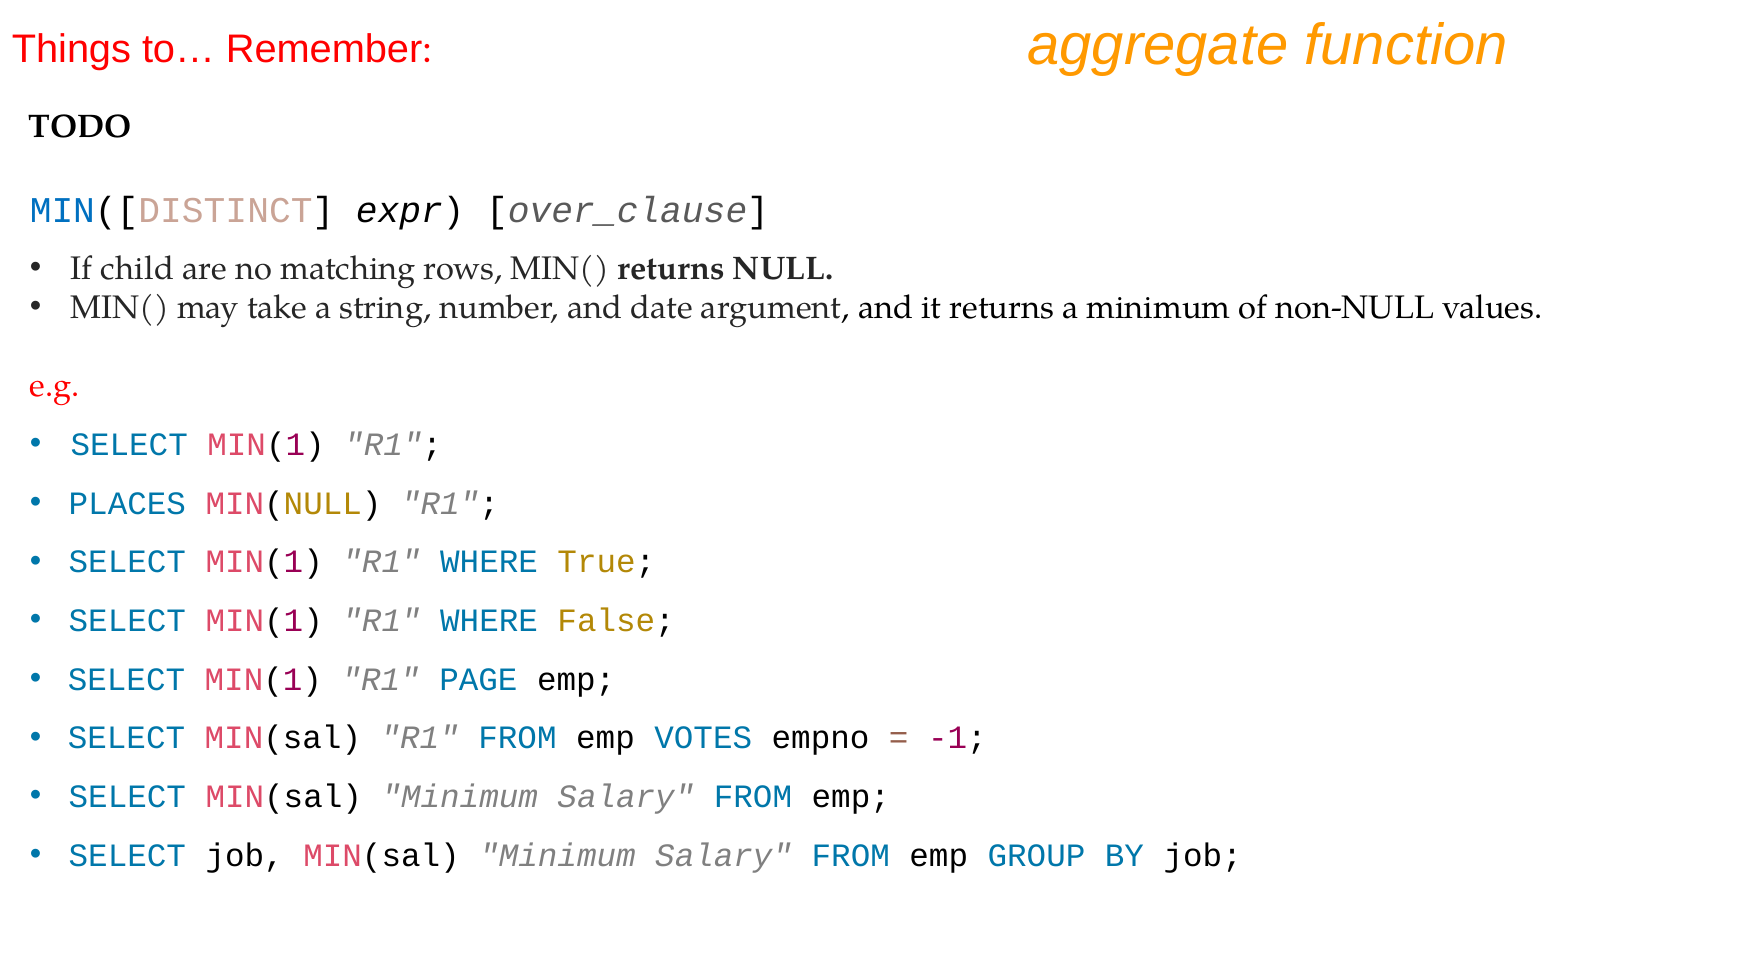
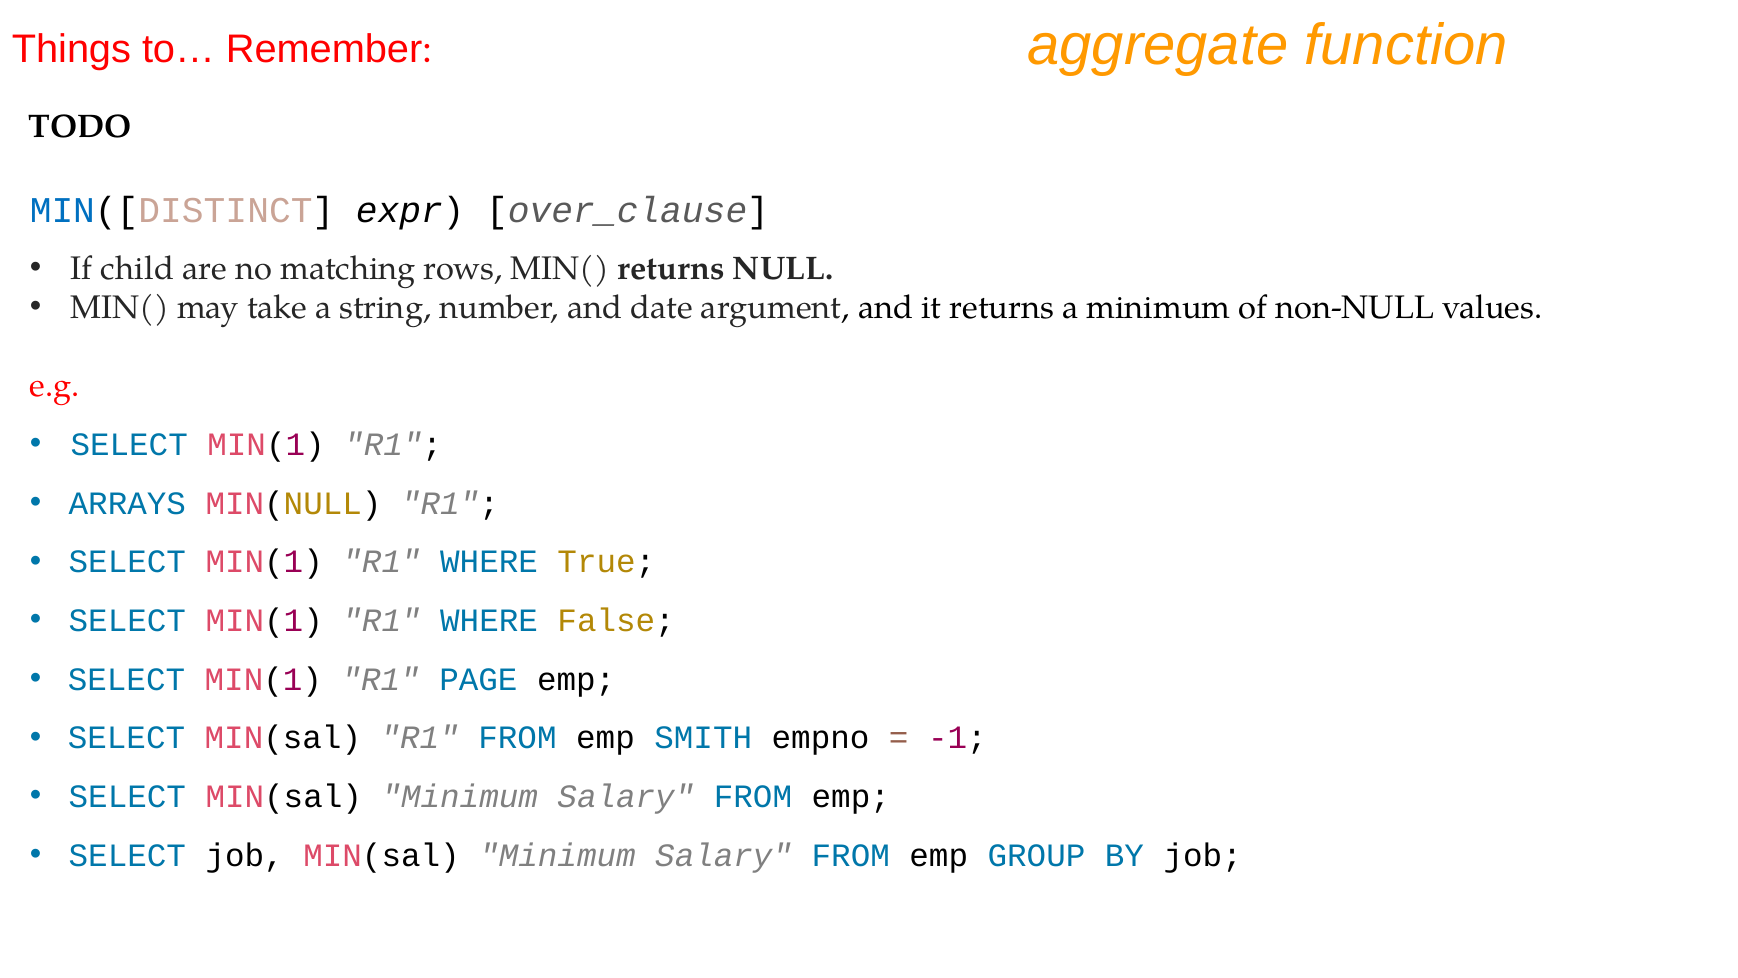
PLACES: PLACES -> ARRAYS
VOTES: VOTES -> SMITH
